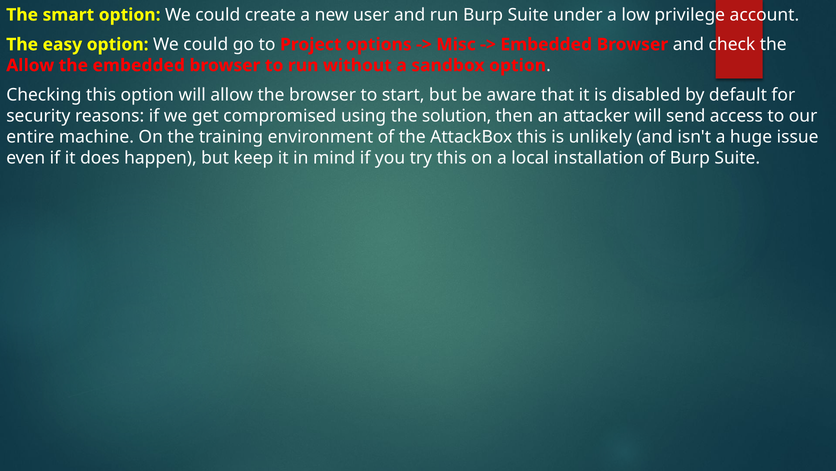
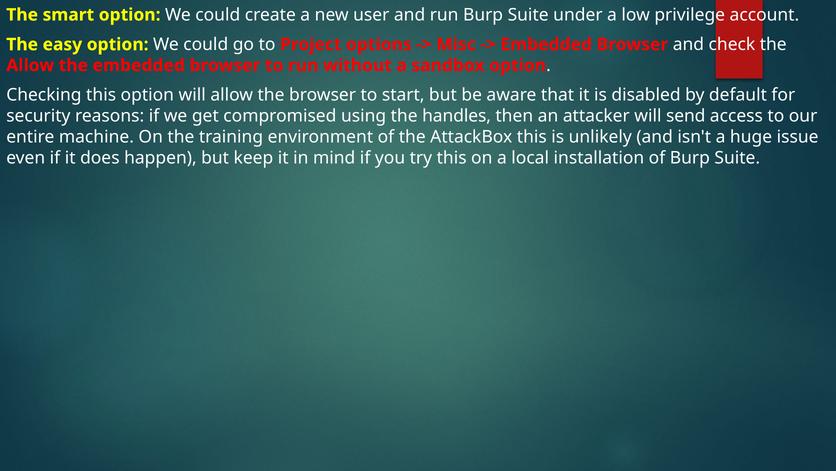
solution: solution -> handles
